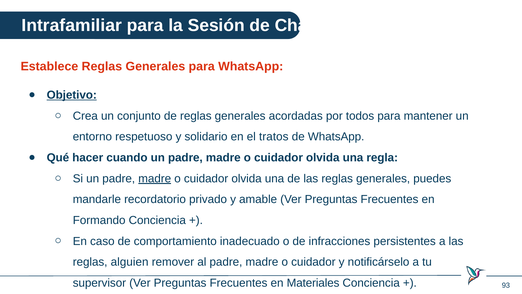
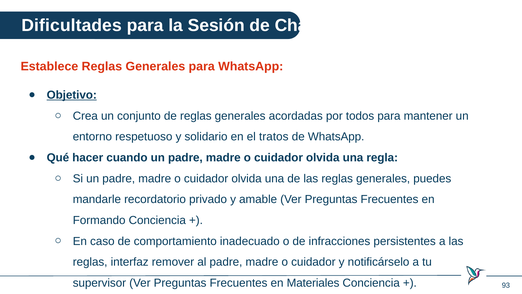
Intrafamiliar: Intrafamiliar -> Dificultades
madre at (155, 178) underline: present -> none
alguien: alguien -> interfaz
